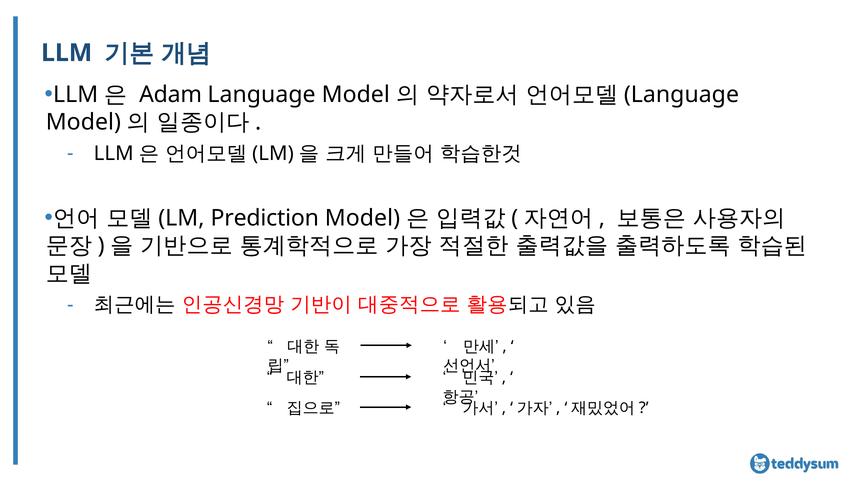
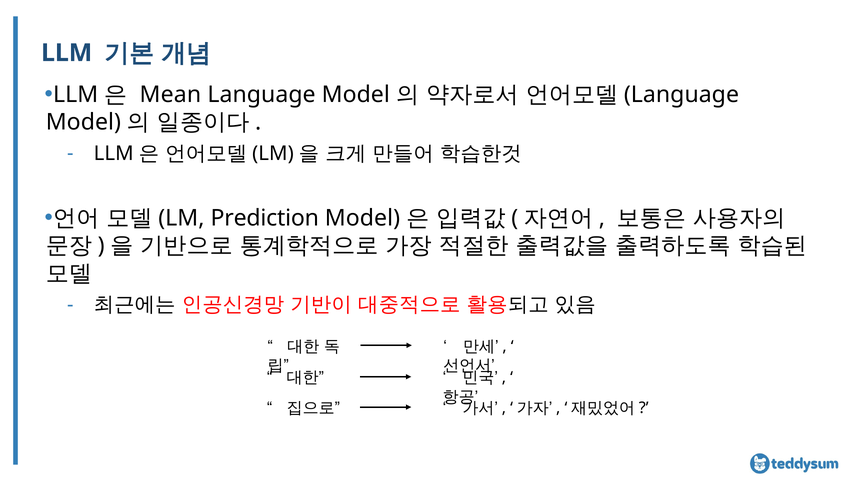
Adam: Adam -> Mean
